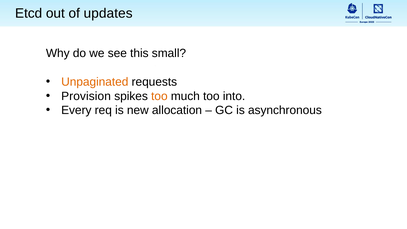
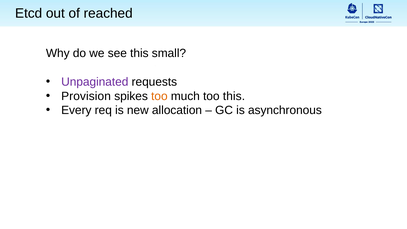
updates: updates -> reached
Unpaginated colour: orange -> purple
too into: into -> this
